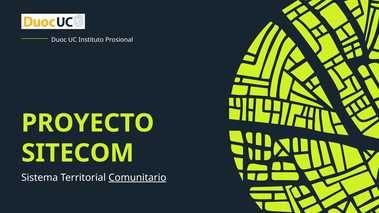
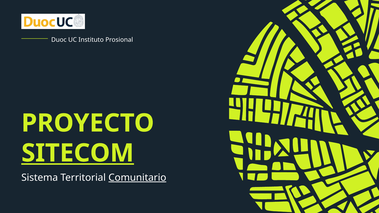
SITECOM underline: none -> present
